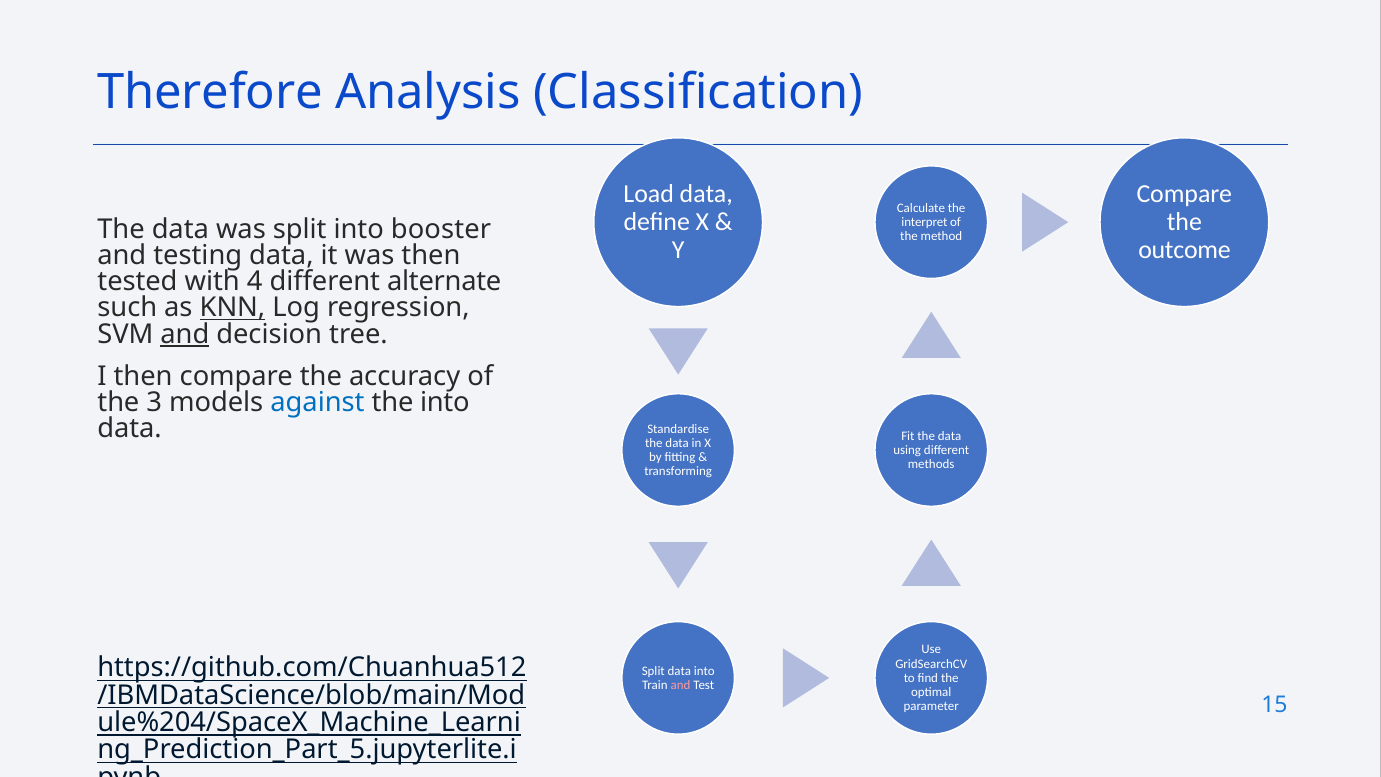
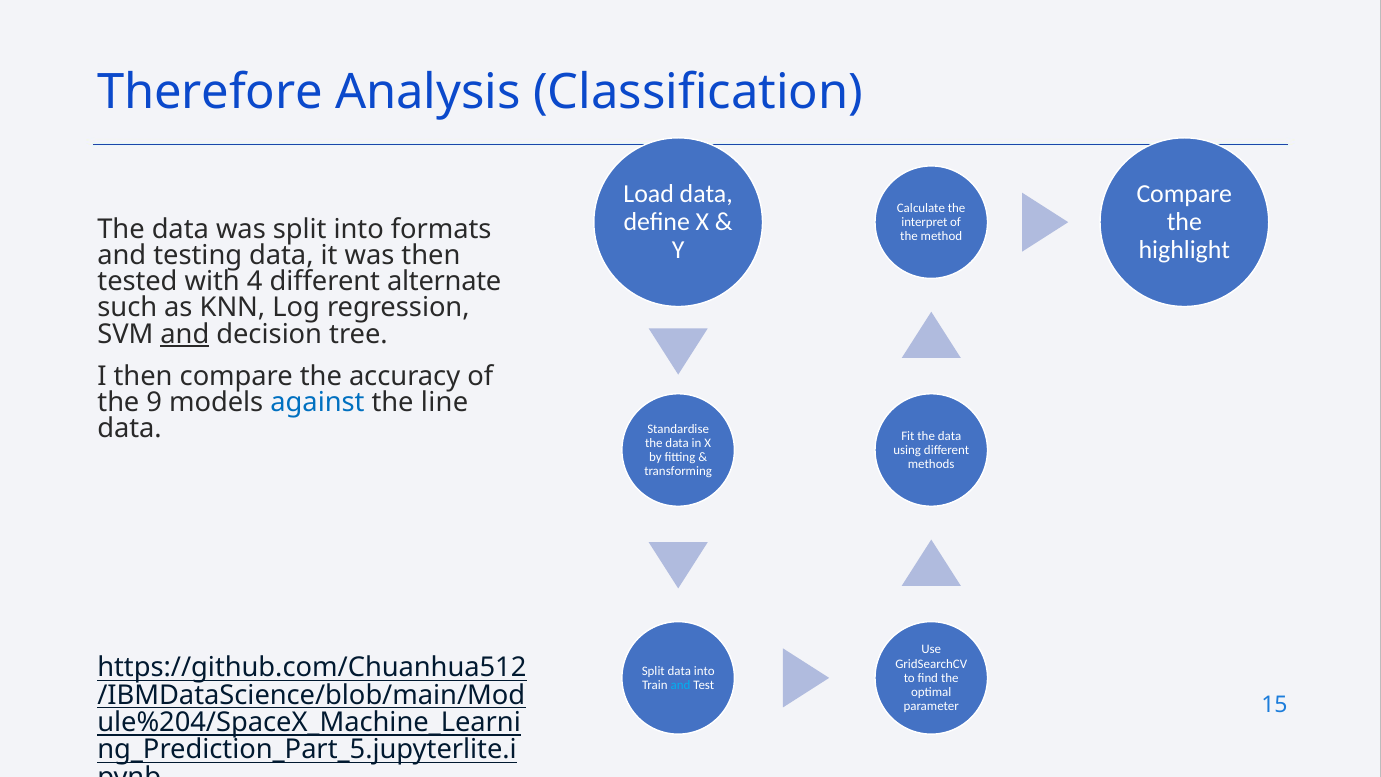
booster: booster -> formats
outcome: outcome -> highlight
KNN underline: present -> none
3: 3 -> 9
the into: into -> line
and at (681, 685) colour: pink -> light blue
